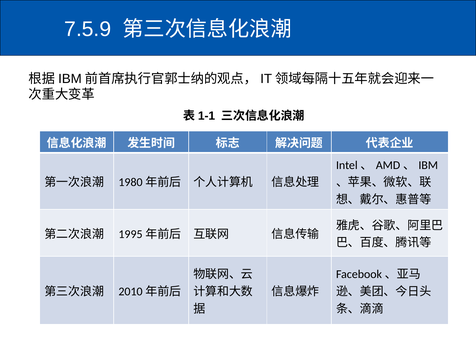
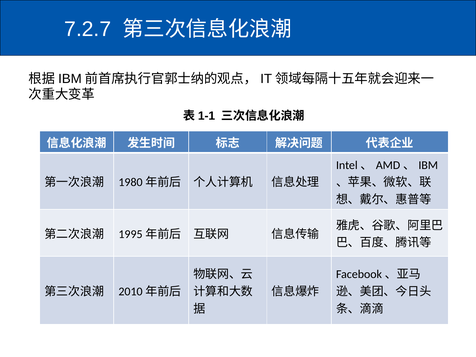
7.5.9: 7.5.9 -> 7.2.7
